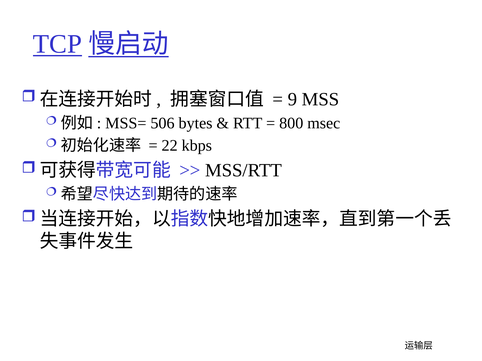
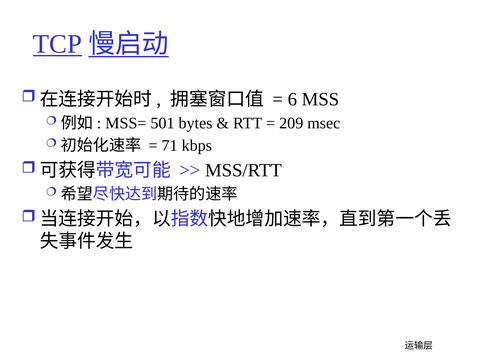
9: 9 -> 6
506: 506 -> 501
800: 800 -> 209
22: 22 -> 71
